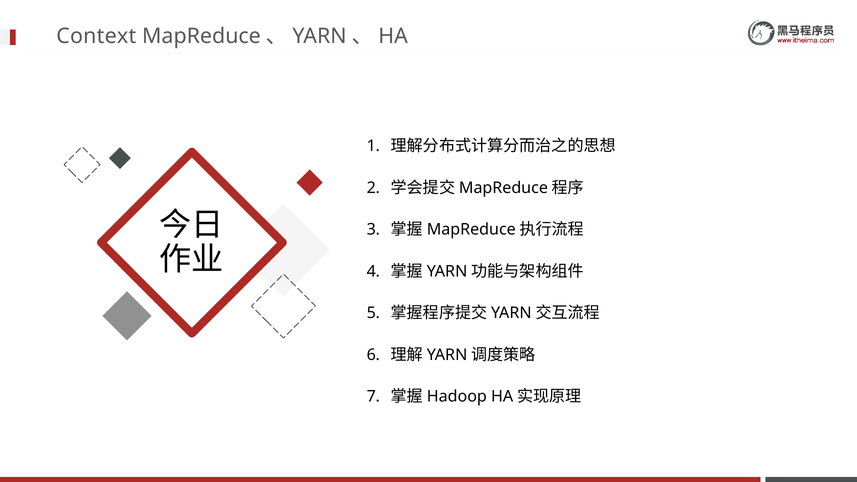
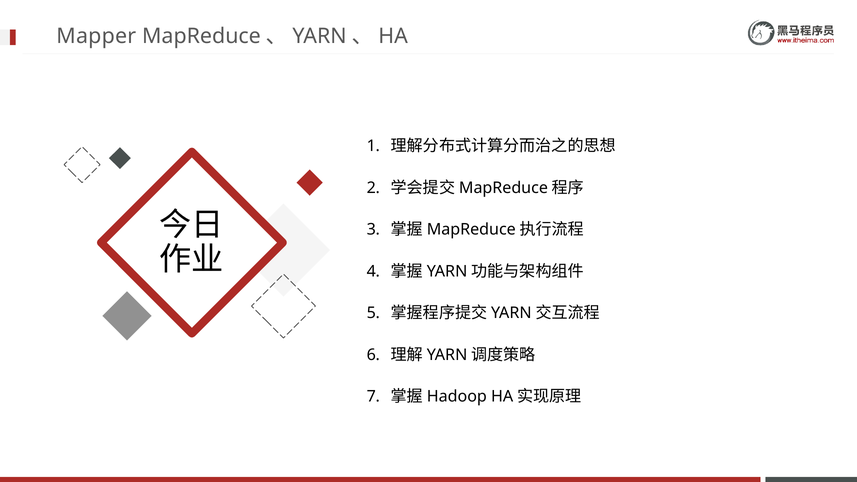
Context: Context -> Mapper
